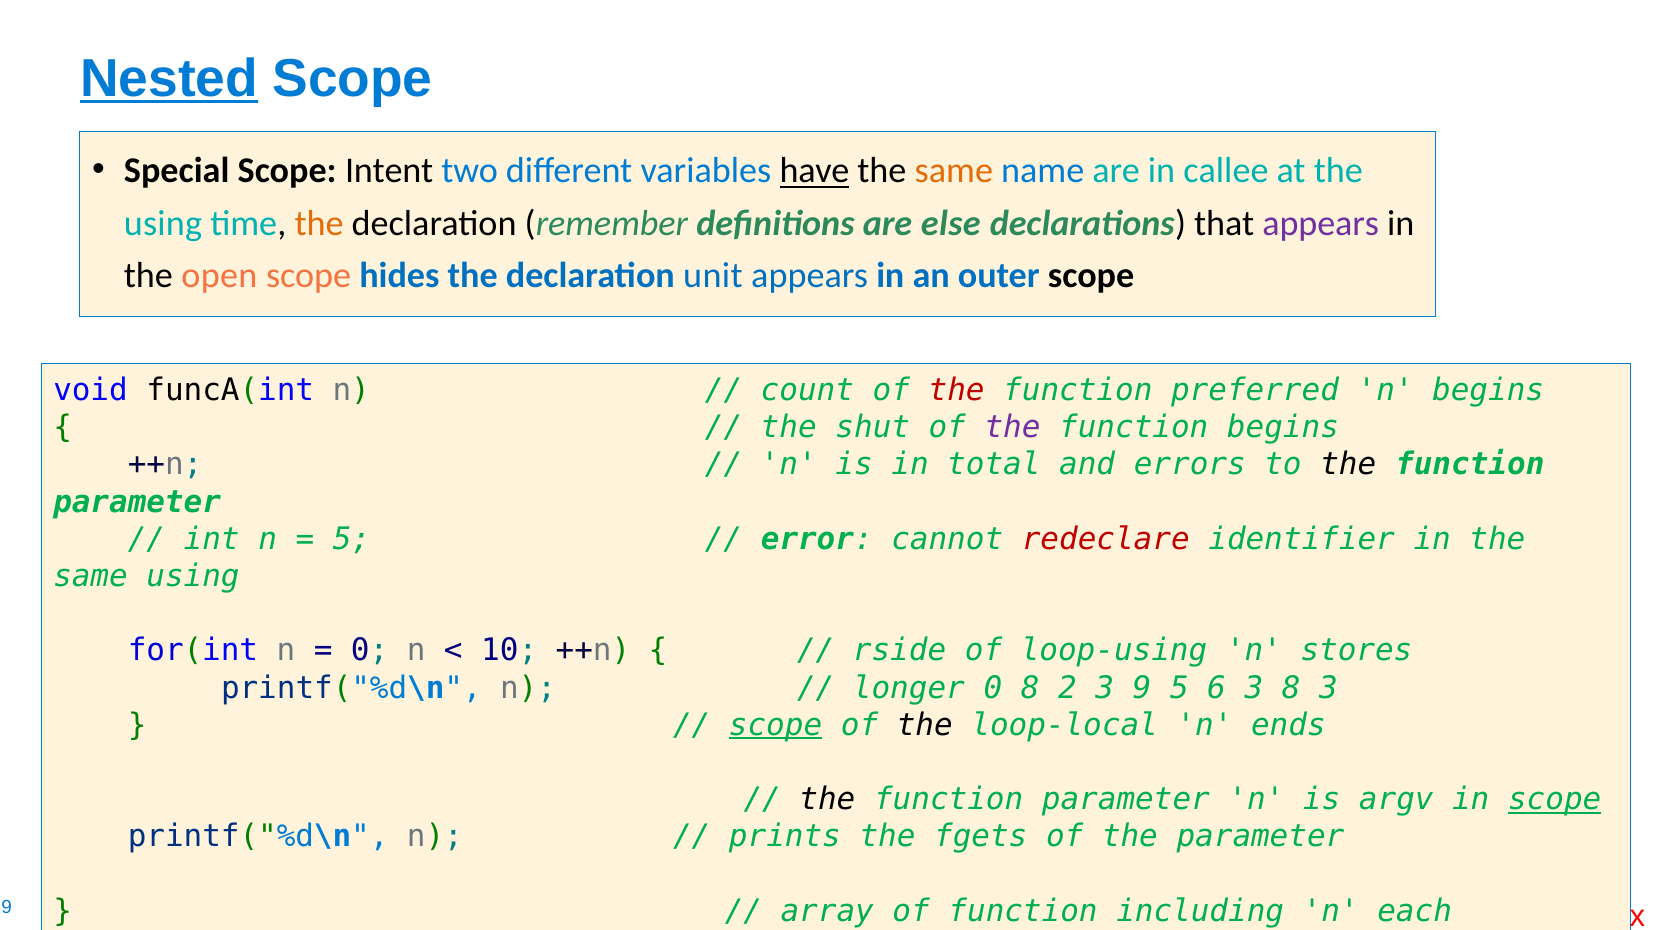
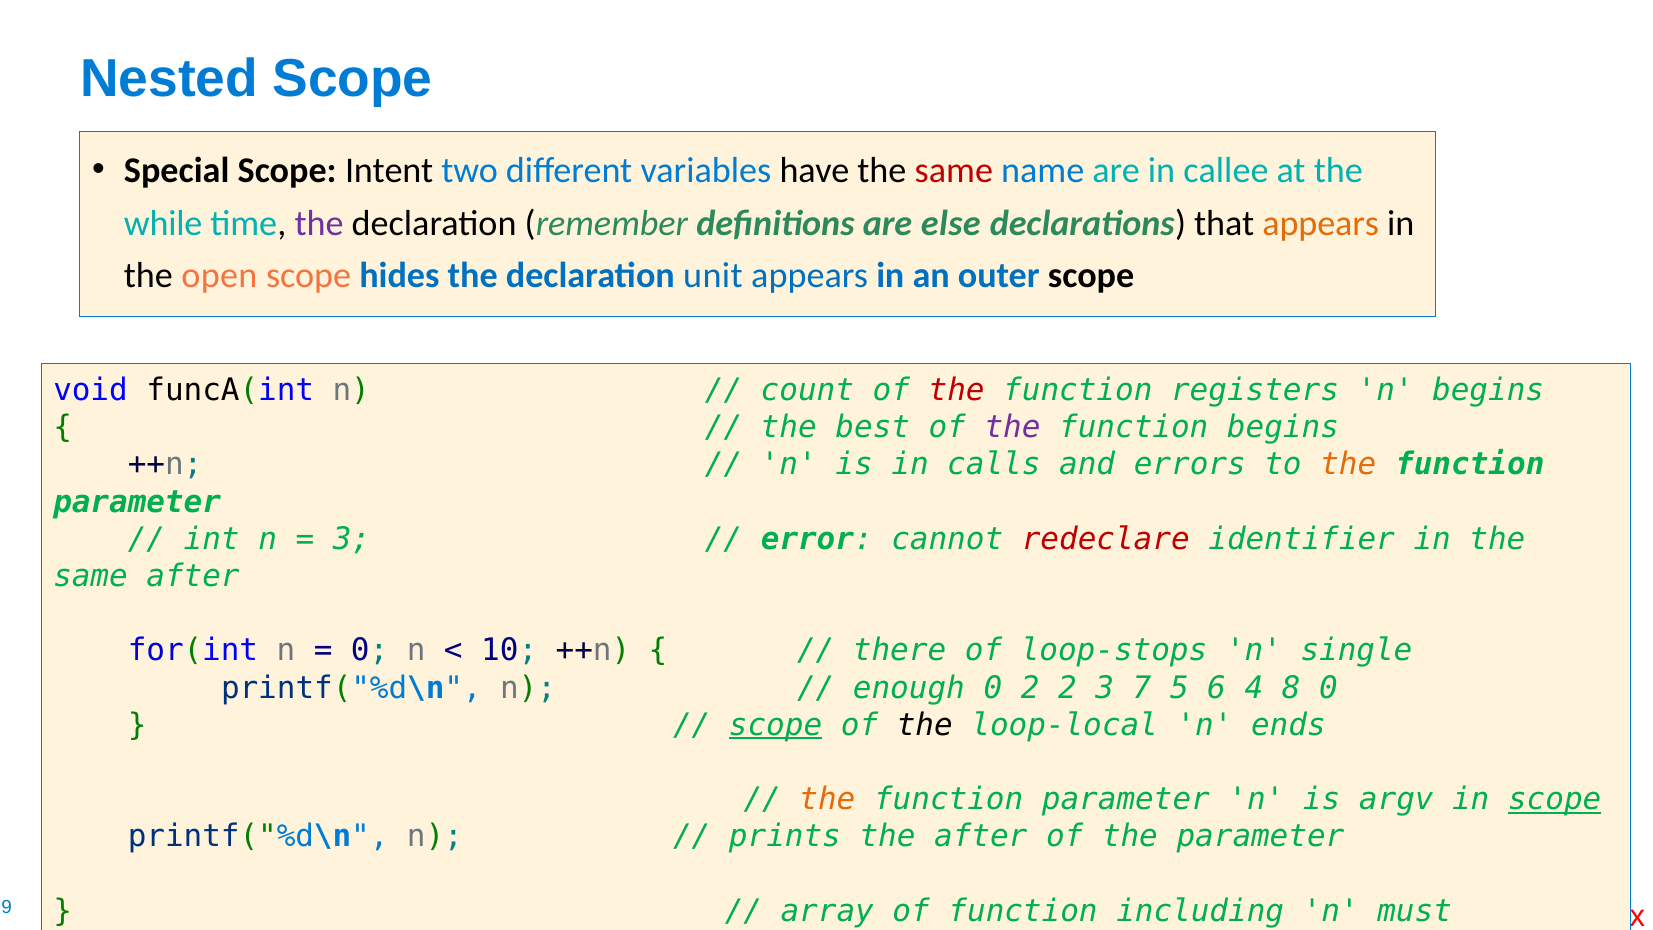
Nested underline: present -> none
have underline: present -> none
same at (954, 171) colour: orange -> red
using at (163, 223): using -> while
the at (319, 223) colour: orange -> purple
appears at (1321, 223) colour: purple -> orange
preferred: preferred -> registers
shut: shut -> best
total: total -> calls
the at (1348, 465) colour: black -> orange
5 at (352, 539): 5 -> 3
same using: using -> after
rside: rside -> there
loop-using: loop-using -> loop-stops
stores: stores -> single
longer: longer -> enough
0 8: 8 -> 2
9: 9 -> 7
6 3: 3 -> 4
8 3: 3 -> 0
the at (827, 799) colour: black -> orange
the fgets: fgets -> after
each: each -> must
